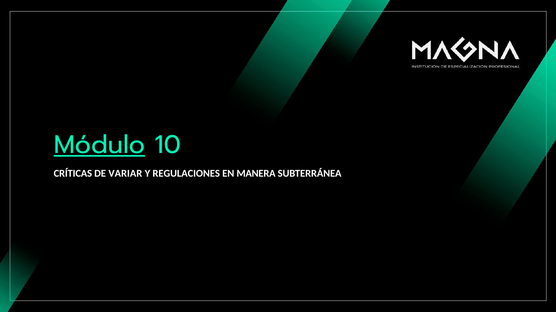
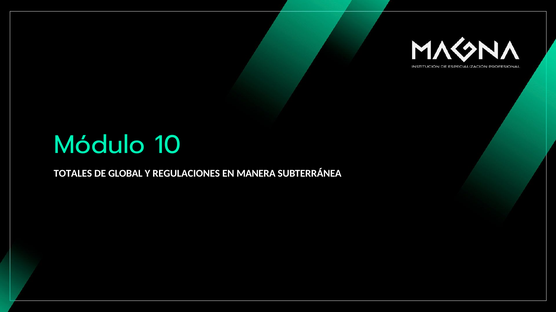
Módulo underline: present -> none
CRÍTICAS: CRÍTICAS -> TOTALES
VARIAR: VARIAR -> GLOBAL
